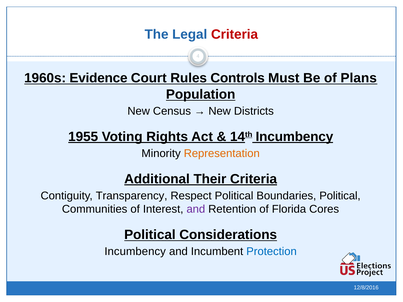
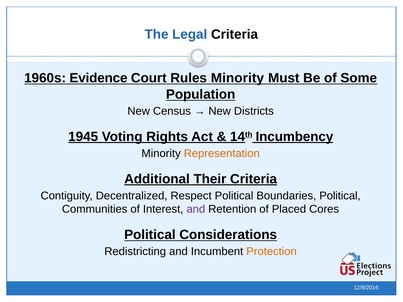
Criteria at (235, 34) colour: red -> black
Rules Controls: Controls -> Minority
Plans: Plans -> Some
1955: 1955 -> 1945
Transparency: Transparency -> Decentralized
Florida: Florida -> Placed
Incumbency at (135, 252): Incumbency -> Redistricting
Protection colour: blue -> orange
